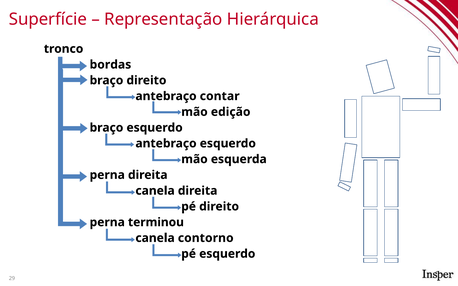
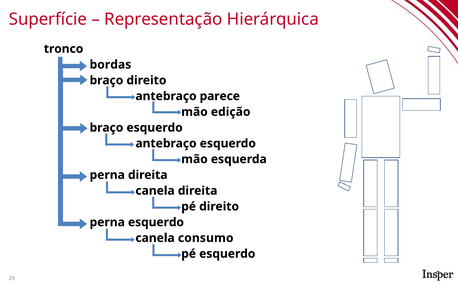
contar: contar -> parece
terminou at (156, 222): terminou -> esquerdo
contorno: contorno -> consumo
